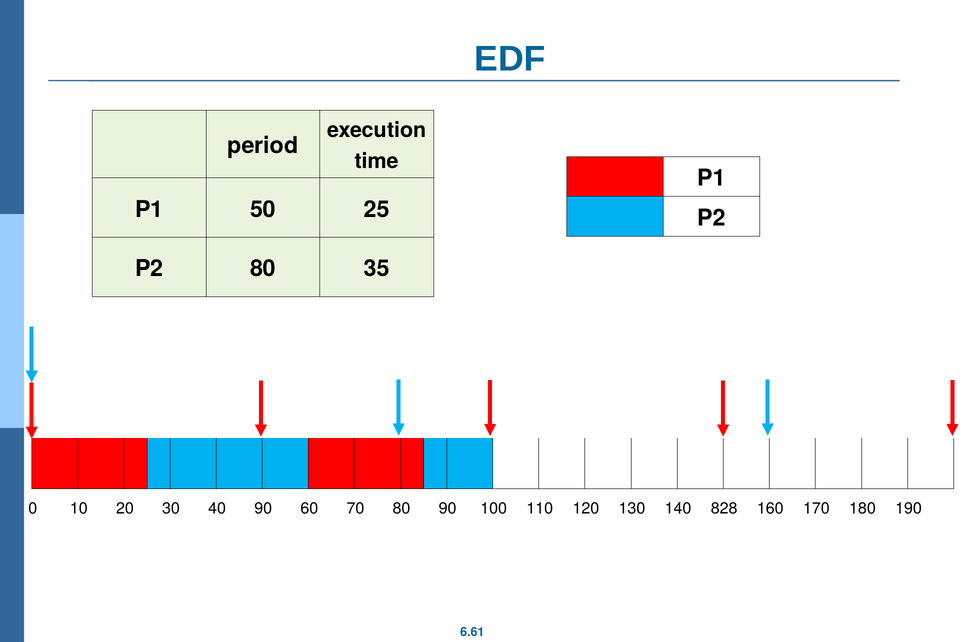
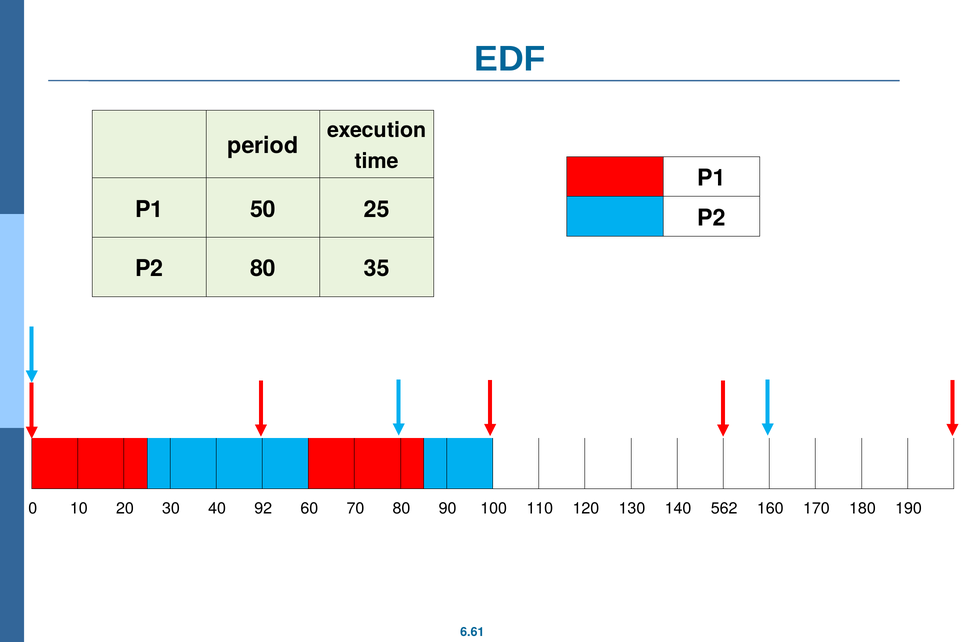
40 90: 90 -> 92
828: 828 -> 562
